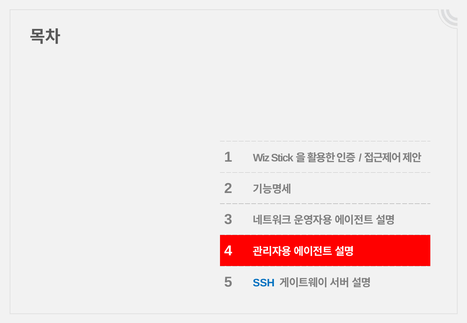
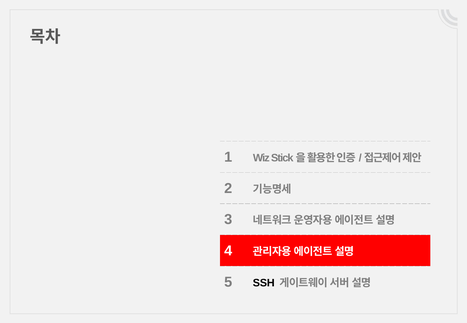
SSH colour: blue -> black
